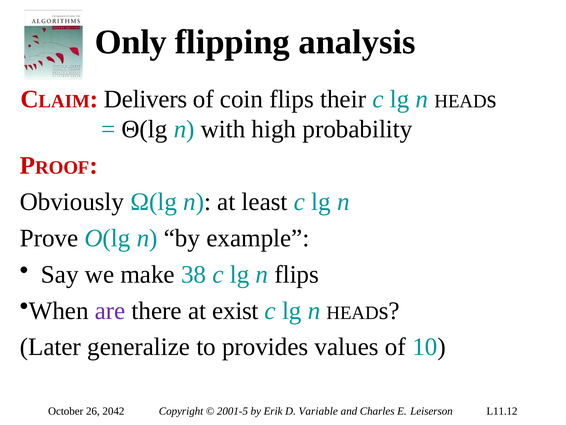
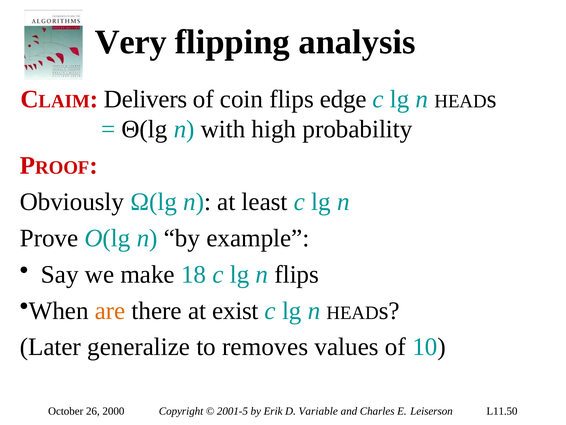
Only: Only -> Very
their: their -> edge
38: 38 -> 18
are colour: purple -> orange
provides: provides -> removes
2042: 2042 -> 2000
L11.12: L11.12 -> L11.50
